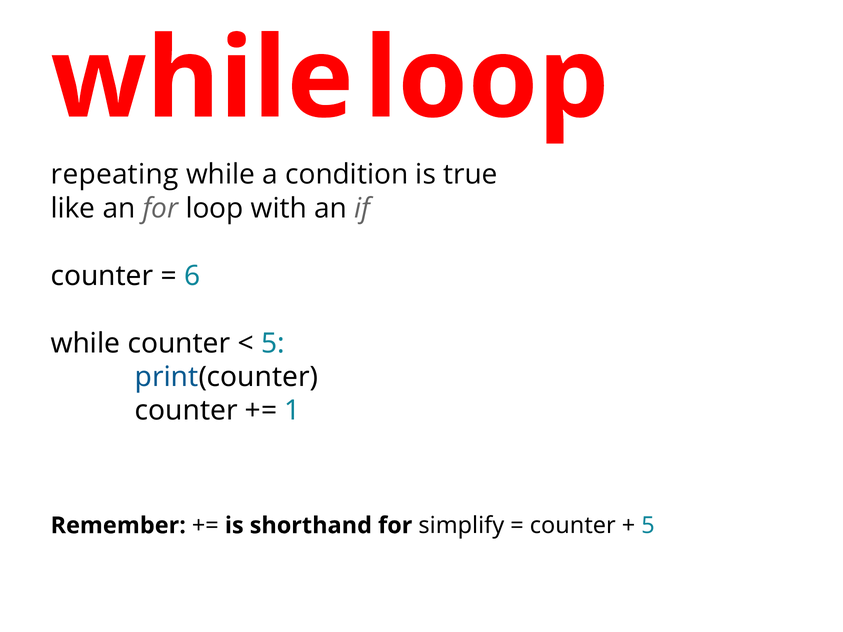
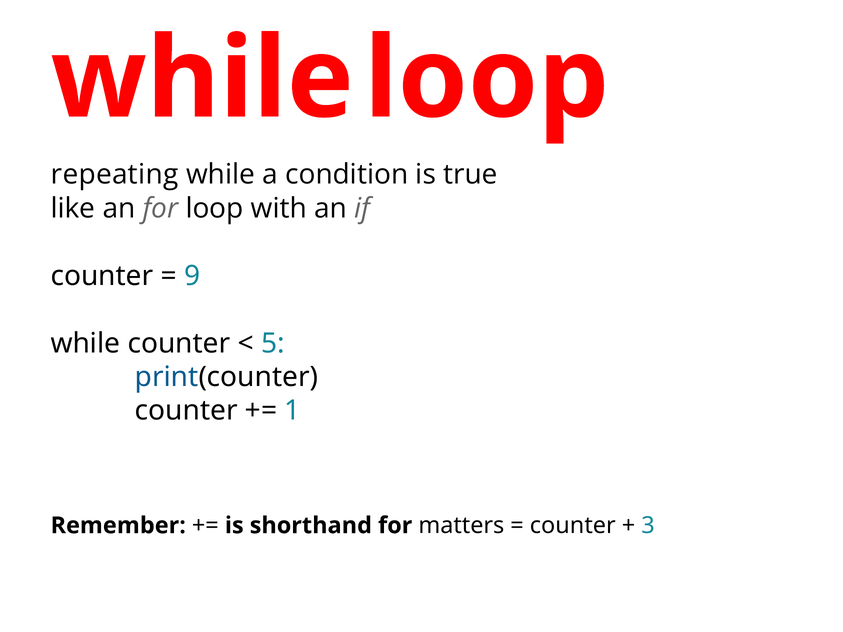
6: 6 -> 9
simplify: simplify -> matters
5 at (648, 526): 5 -> 3
